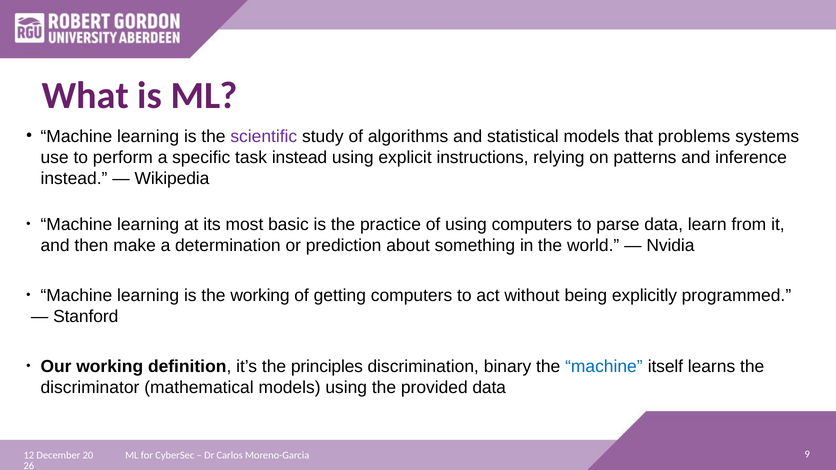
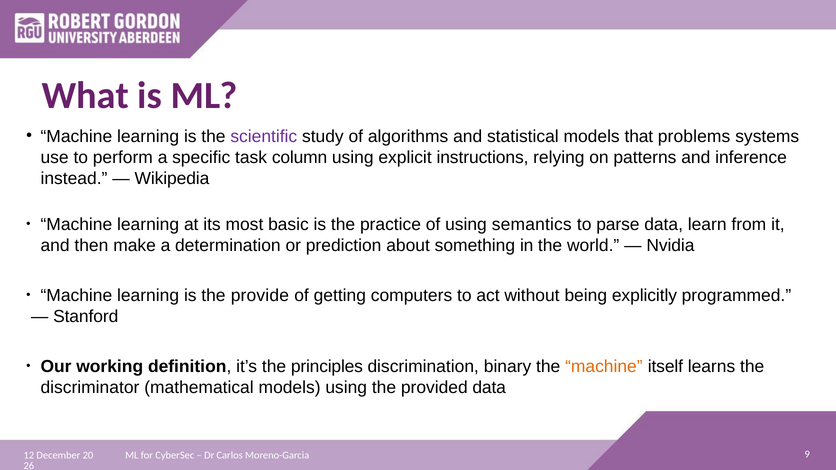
task instead: instead -> column
using computers: computers -> semantics
the working: working -> provide
machine at (604, 367) colour: blue -> orange
